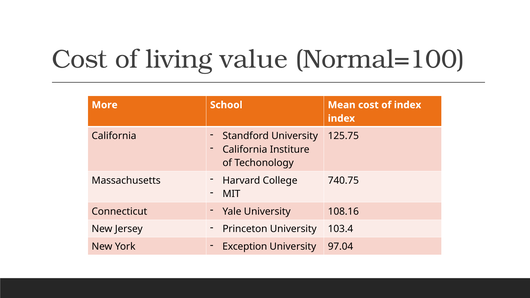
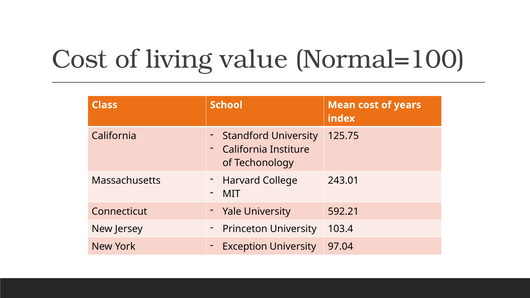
More: More -> Class
of index: index -> years
740.75: 740.75 -> 243.01
108.16: 108.16 -> 592.21
